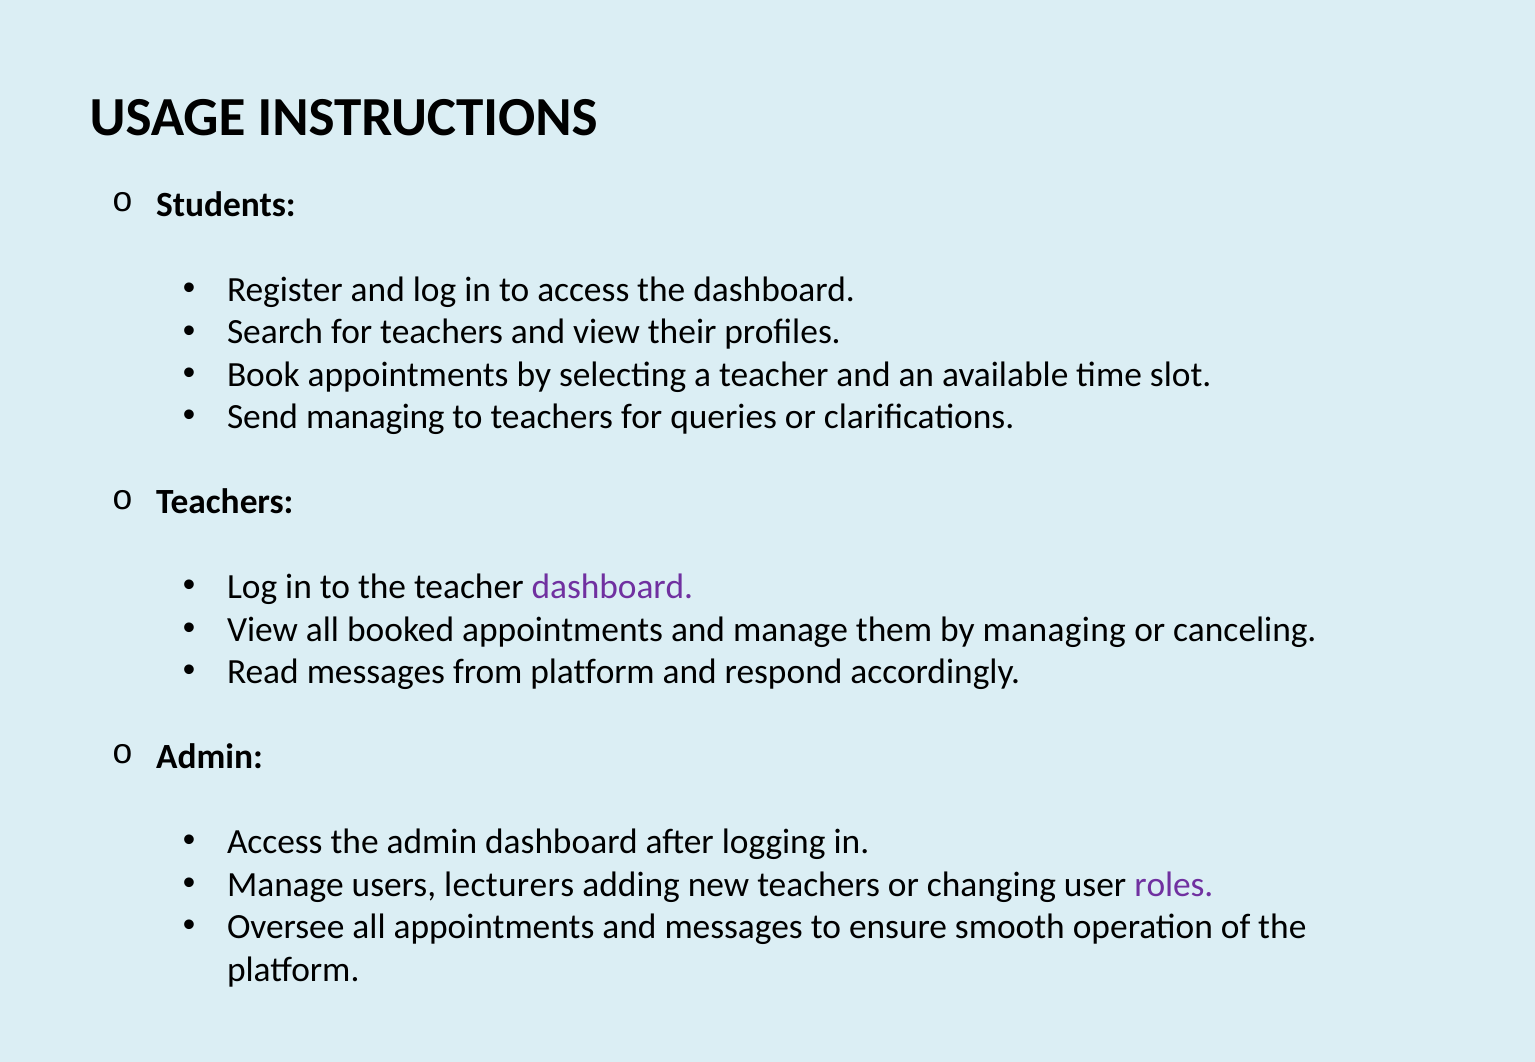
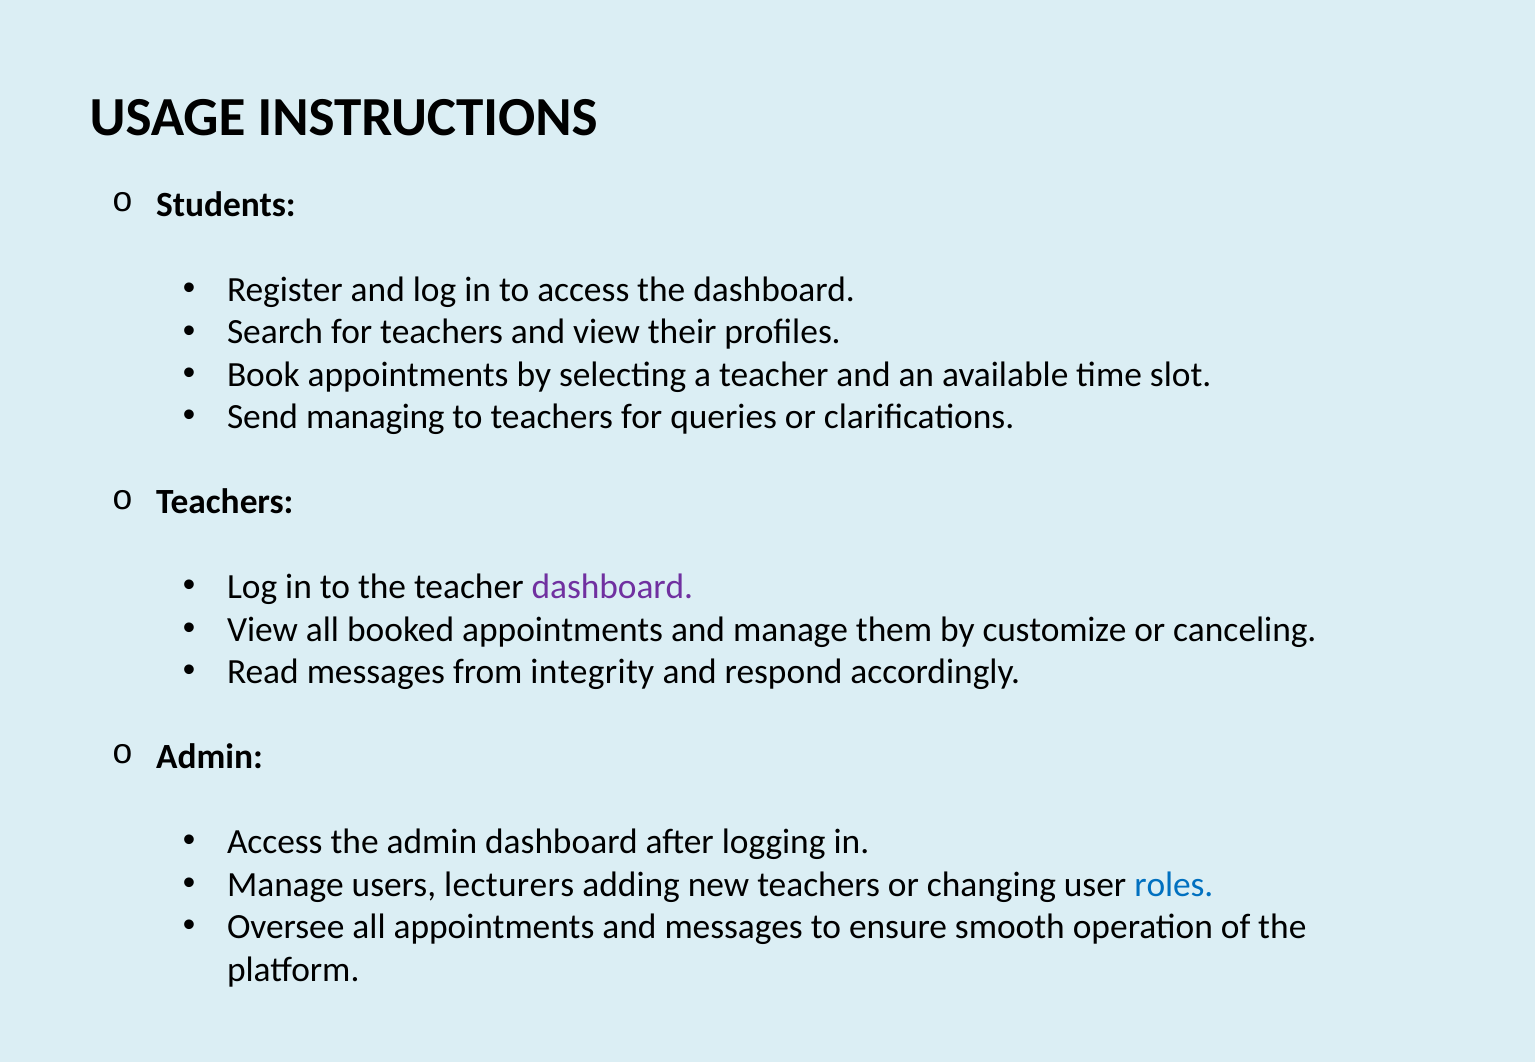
by managing: managing -> customize
from platform: platform -> integrity
roles colour: purple -> blue
